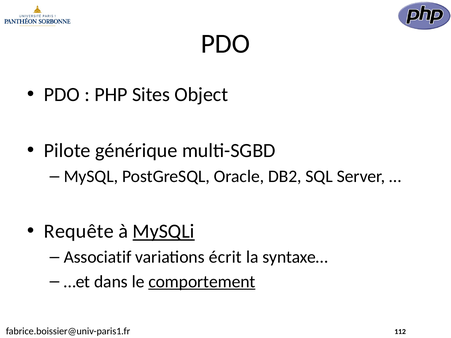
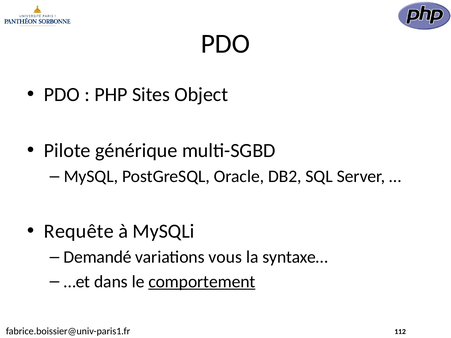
MySQLi underline: present -> none
Associatif: Associatif -> Demandé
écrit: écrit -> vous
